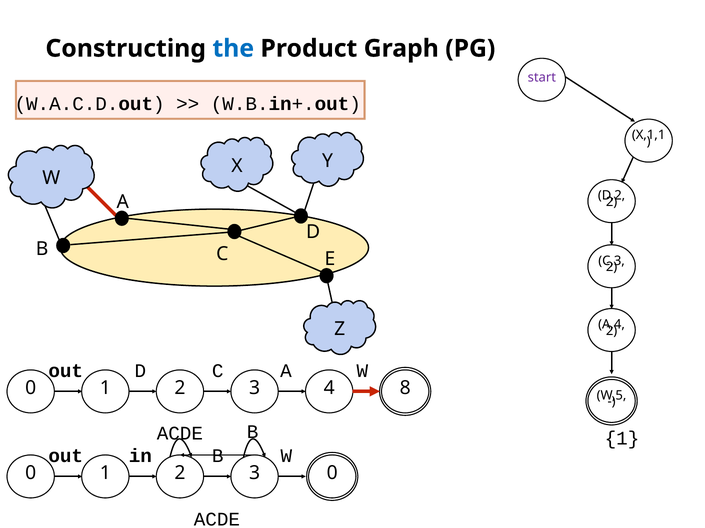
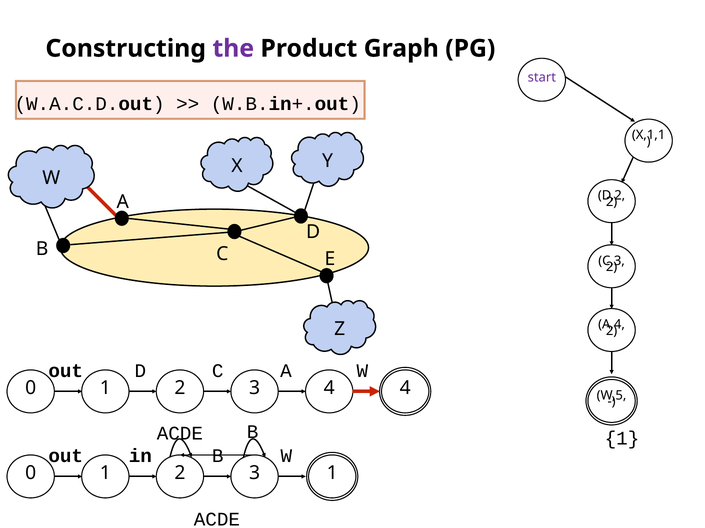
the colour: blue -> purple
4 8: 8 -> 4
3 0: 0 -> 1
